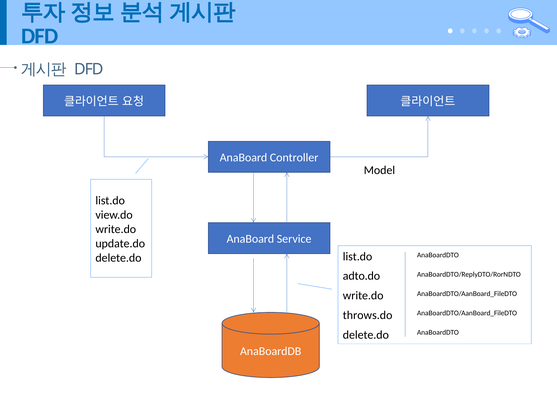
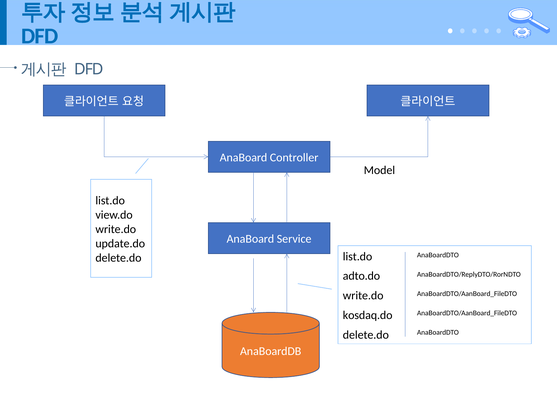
throws.do: throws.do -> kosdaq.do
